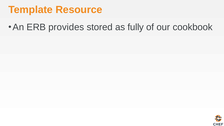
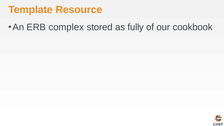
provides: provides -> complex
